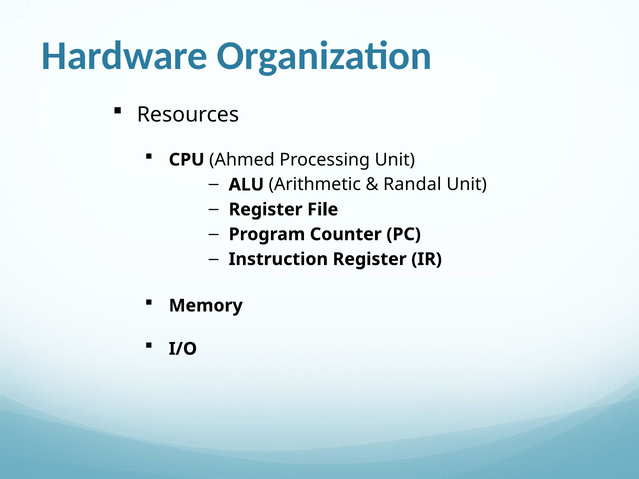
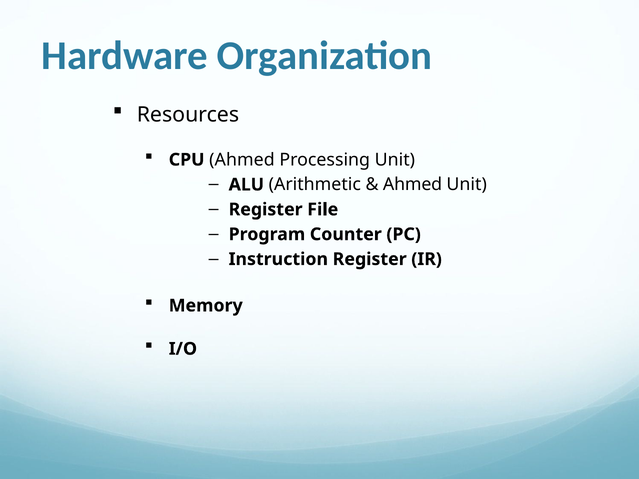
Randal at (412, 185): Randal -> Ahmed
